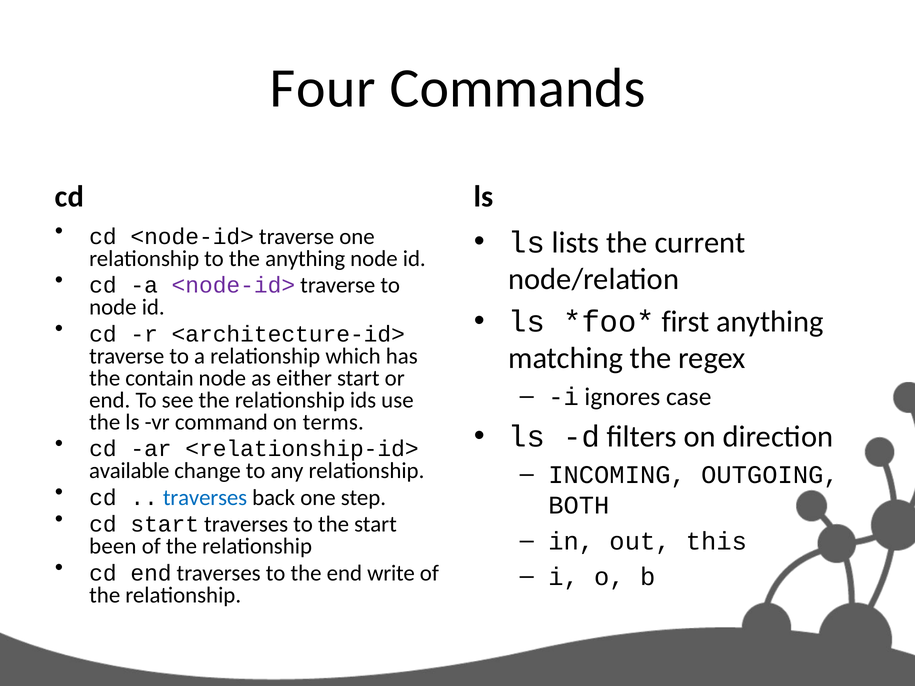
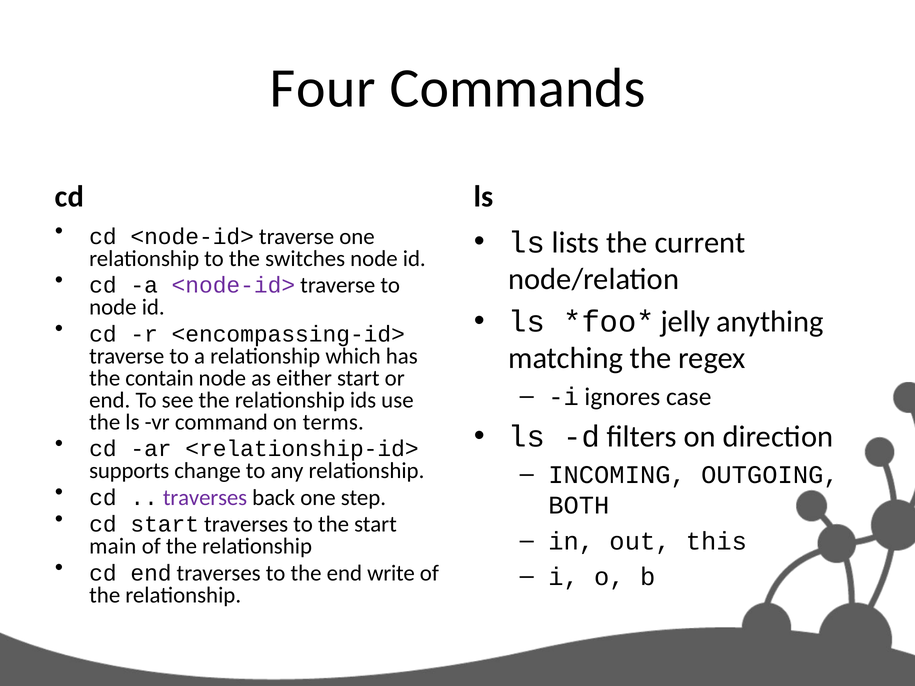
the anything: anything -> switches
first: first -> jelly
<architecture-id>: <architecture-id> -> <encompassing-id>
available: available -> supports
traverses at (205, 498) colour: blue -> purple
been: been -> main
